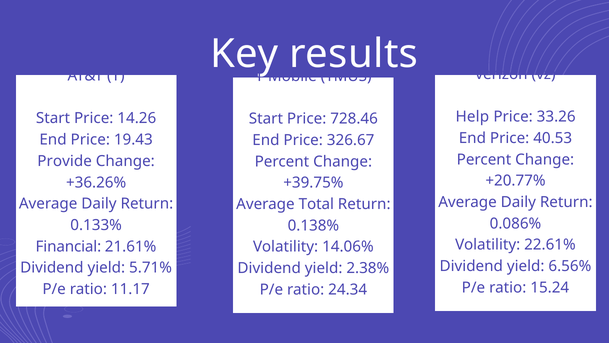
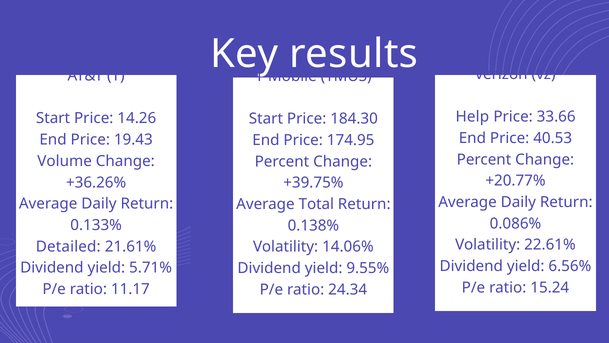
33.26: 33.26 -> 33.66
728.46: 728.46 -> 184.30
326.67: 326.67 -> 174.95
Provide: Provide -> Volume
Financial: Financial -> Detailed
2.38%: 2.38% -> 9.55%
